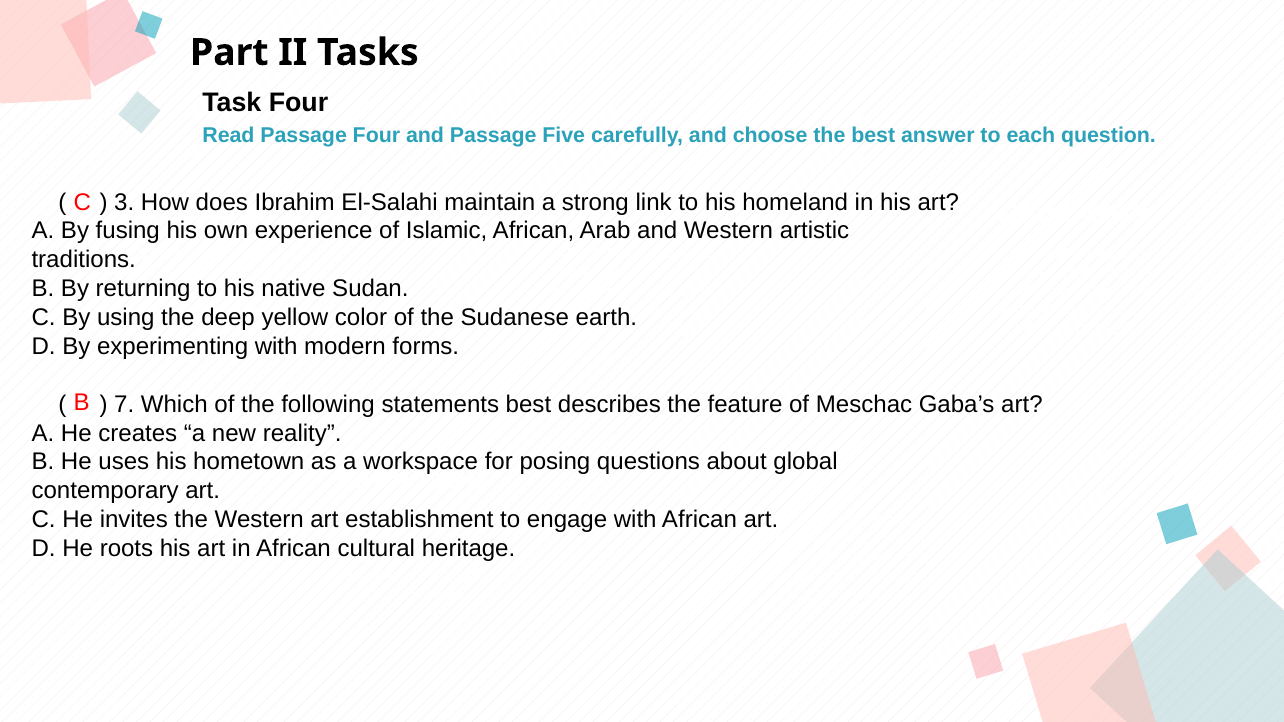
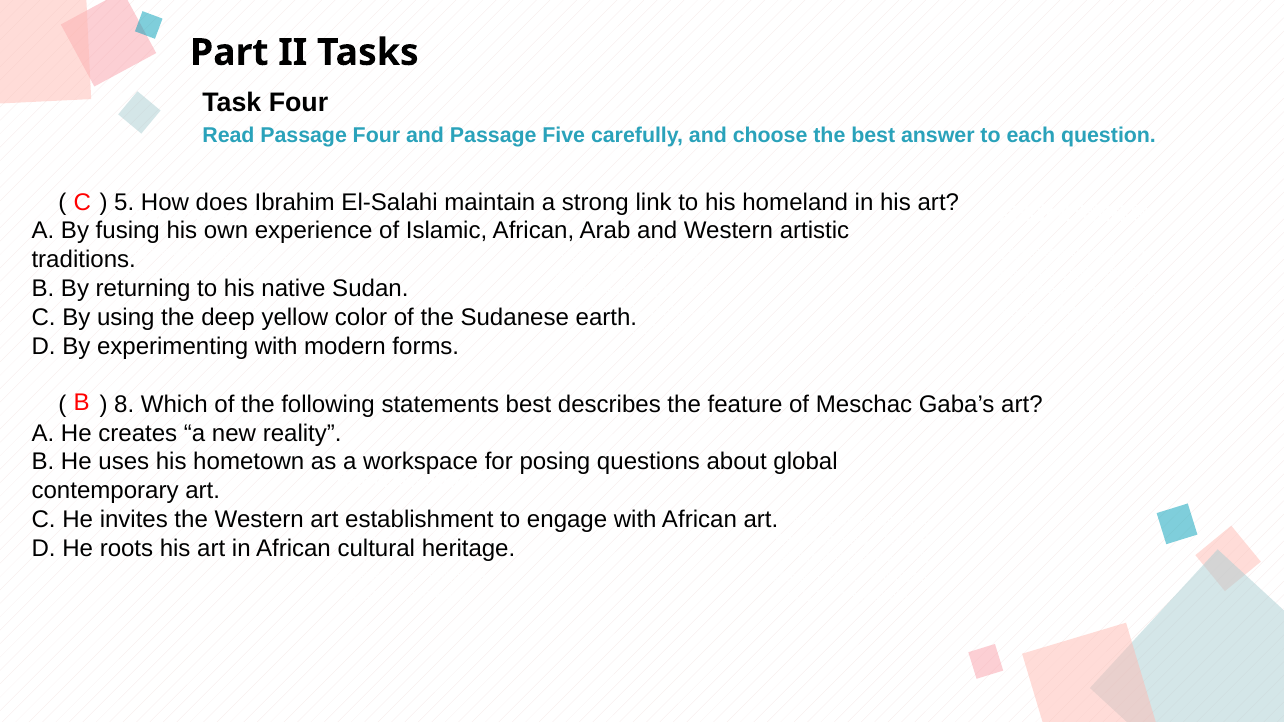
3: 3 -> 5
7: 7 -> 8
